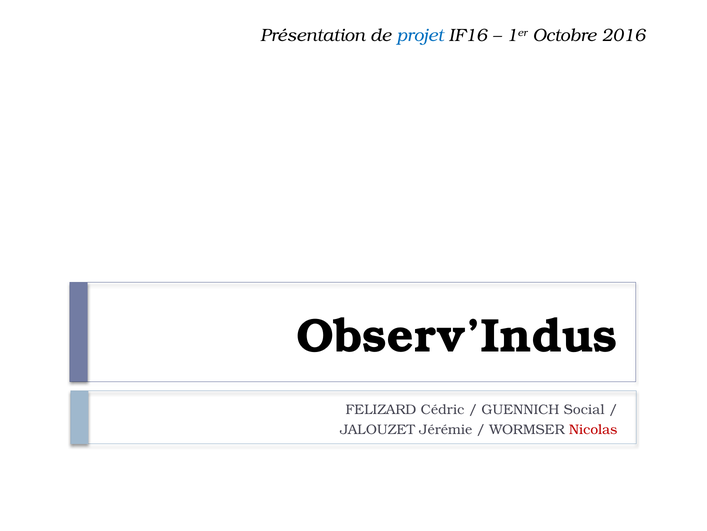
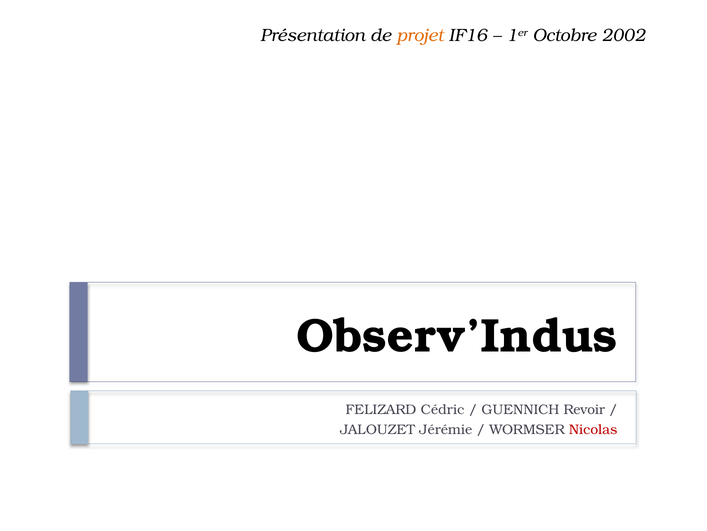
projet colour: blue -> orange
2016: 2016 -> 2002
Social: Social -> Revoir
